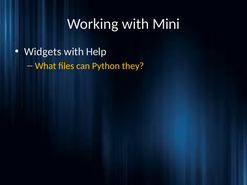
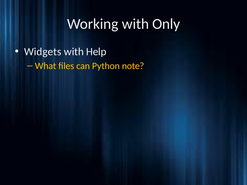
Mini: Mini -> Only
they: they -> note
